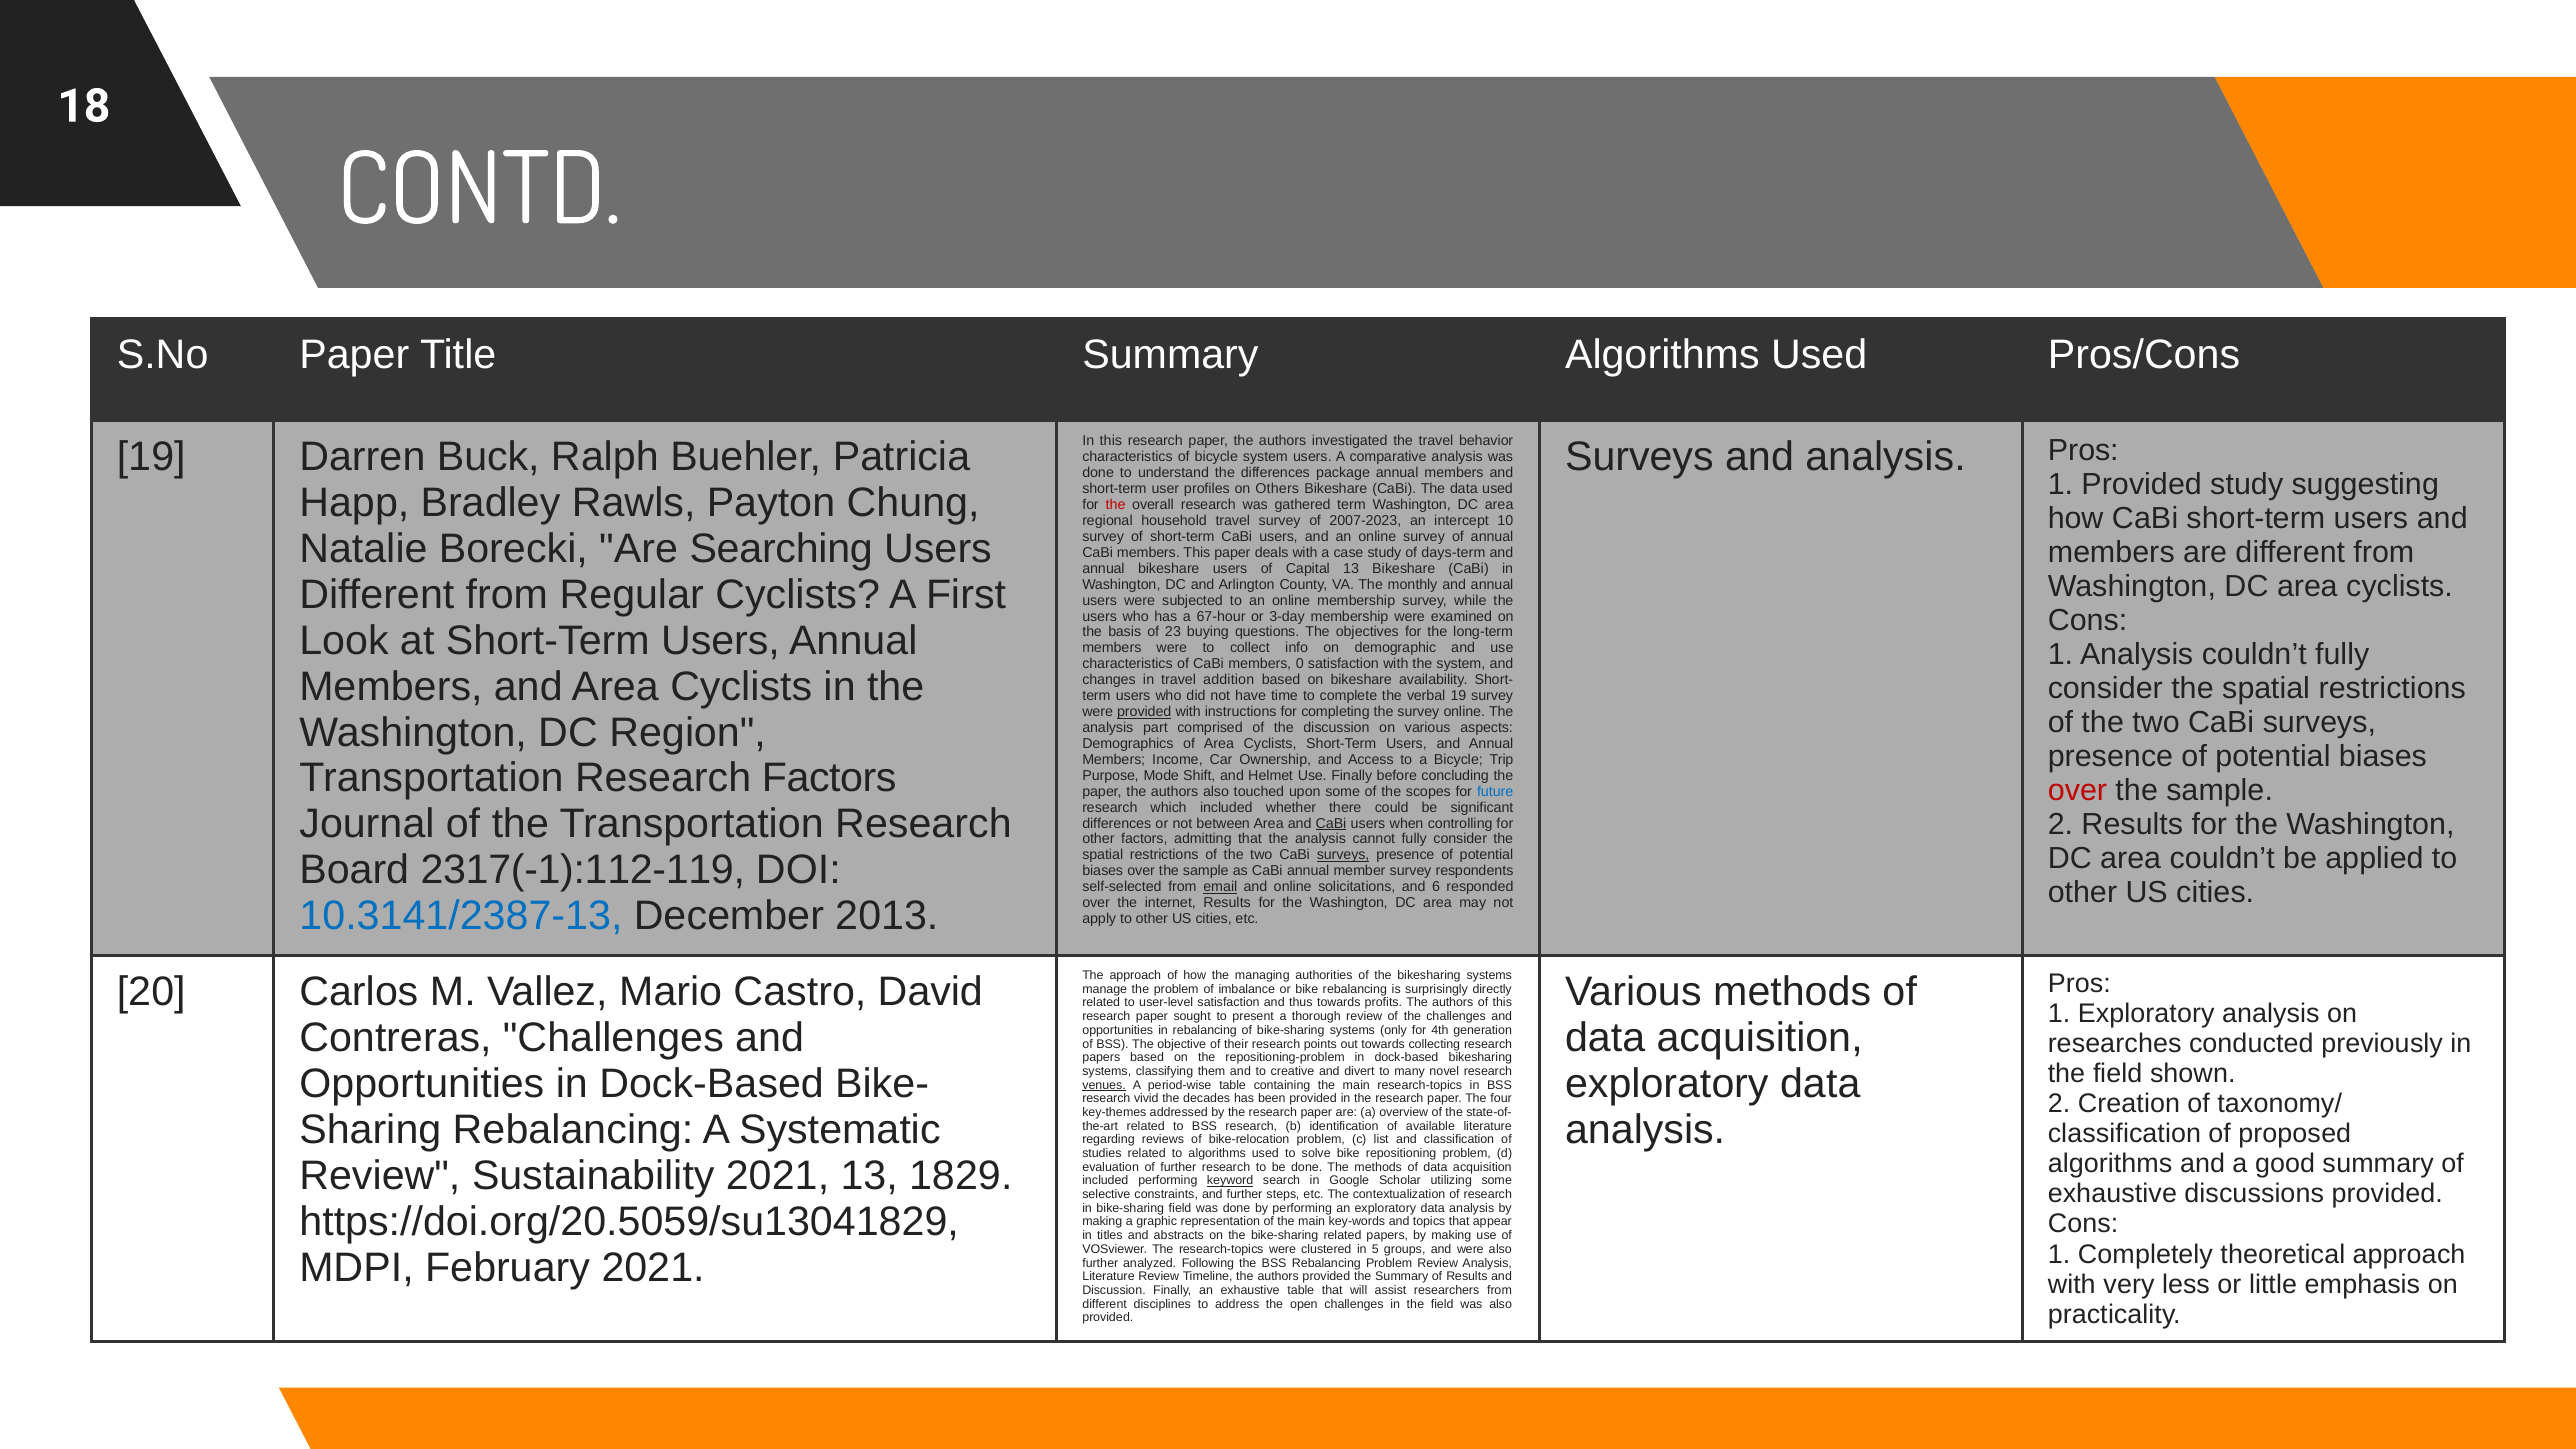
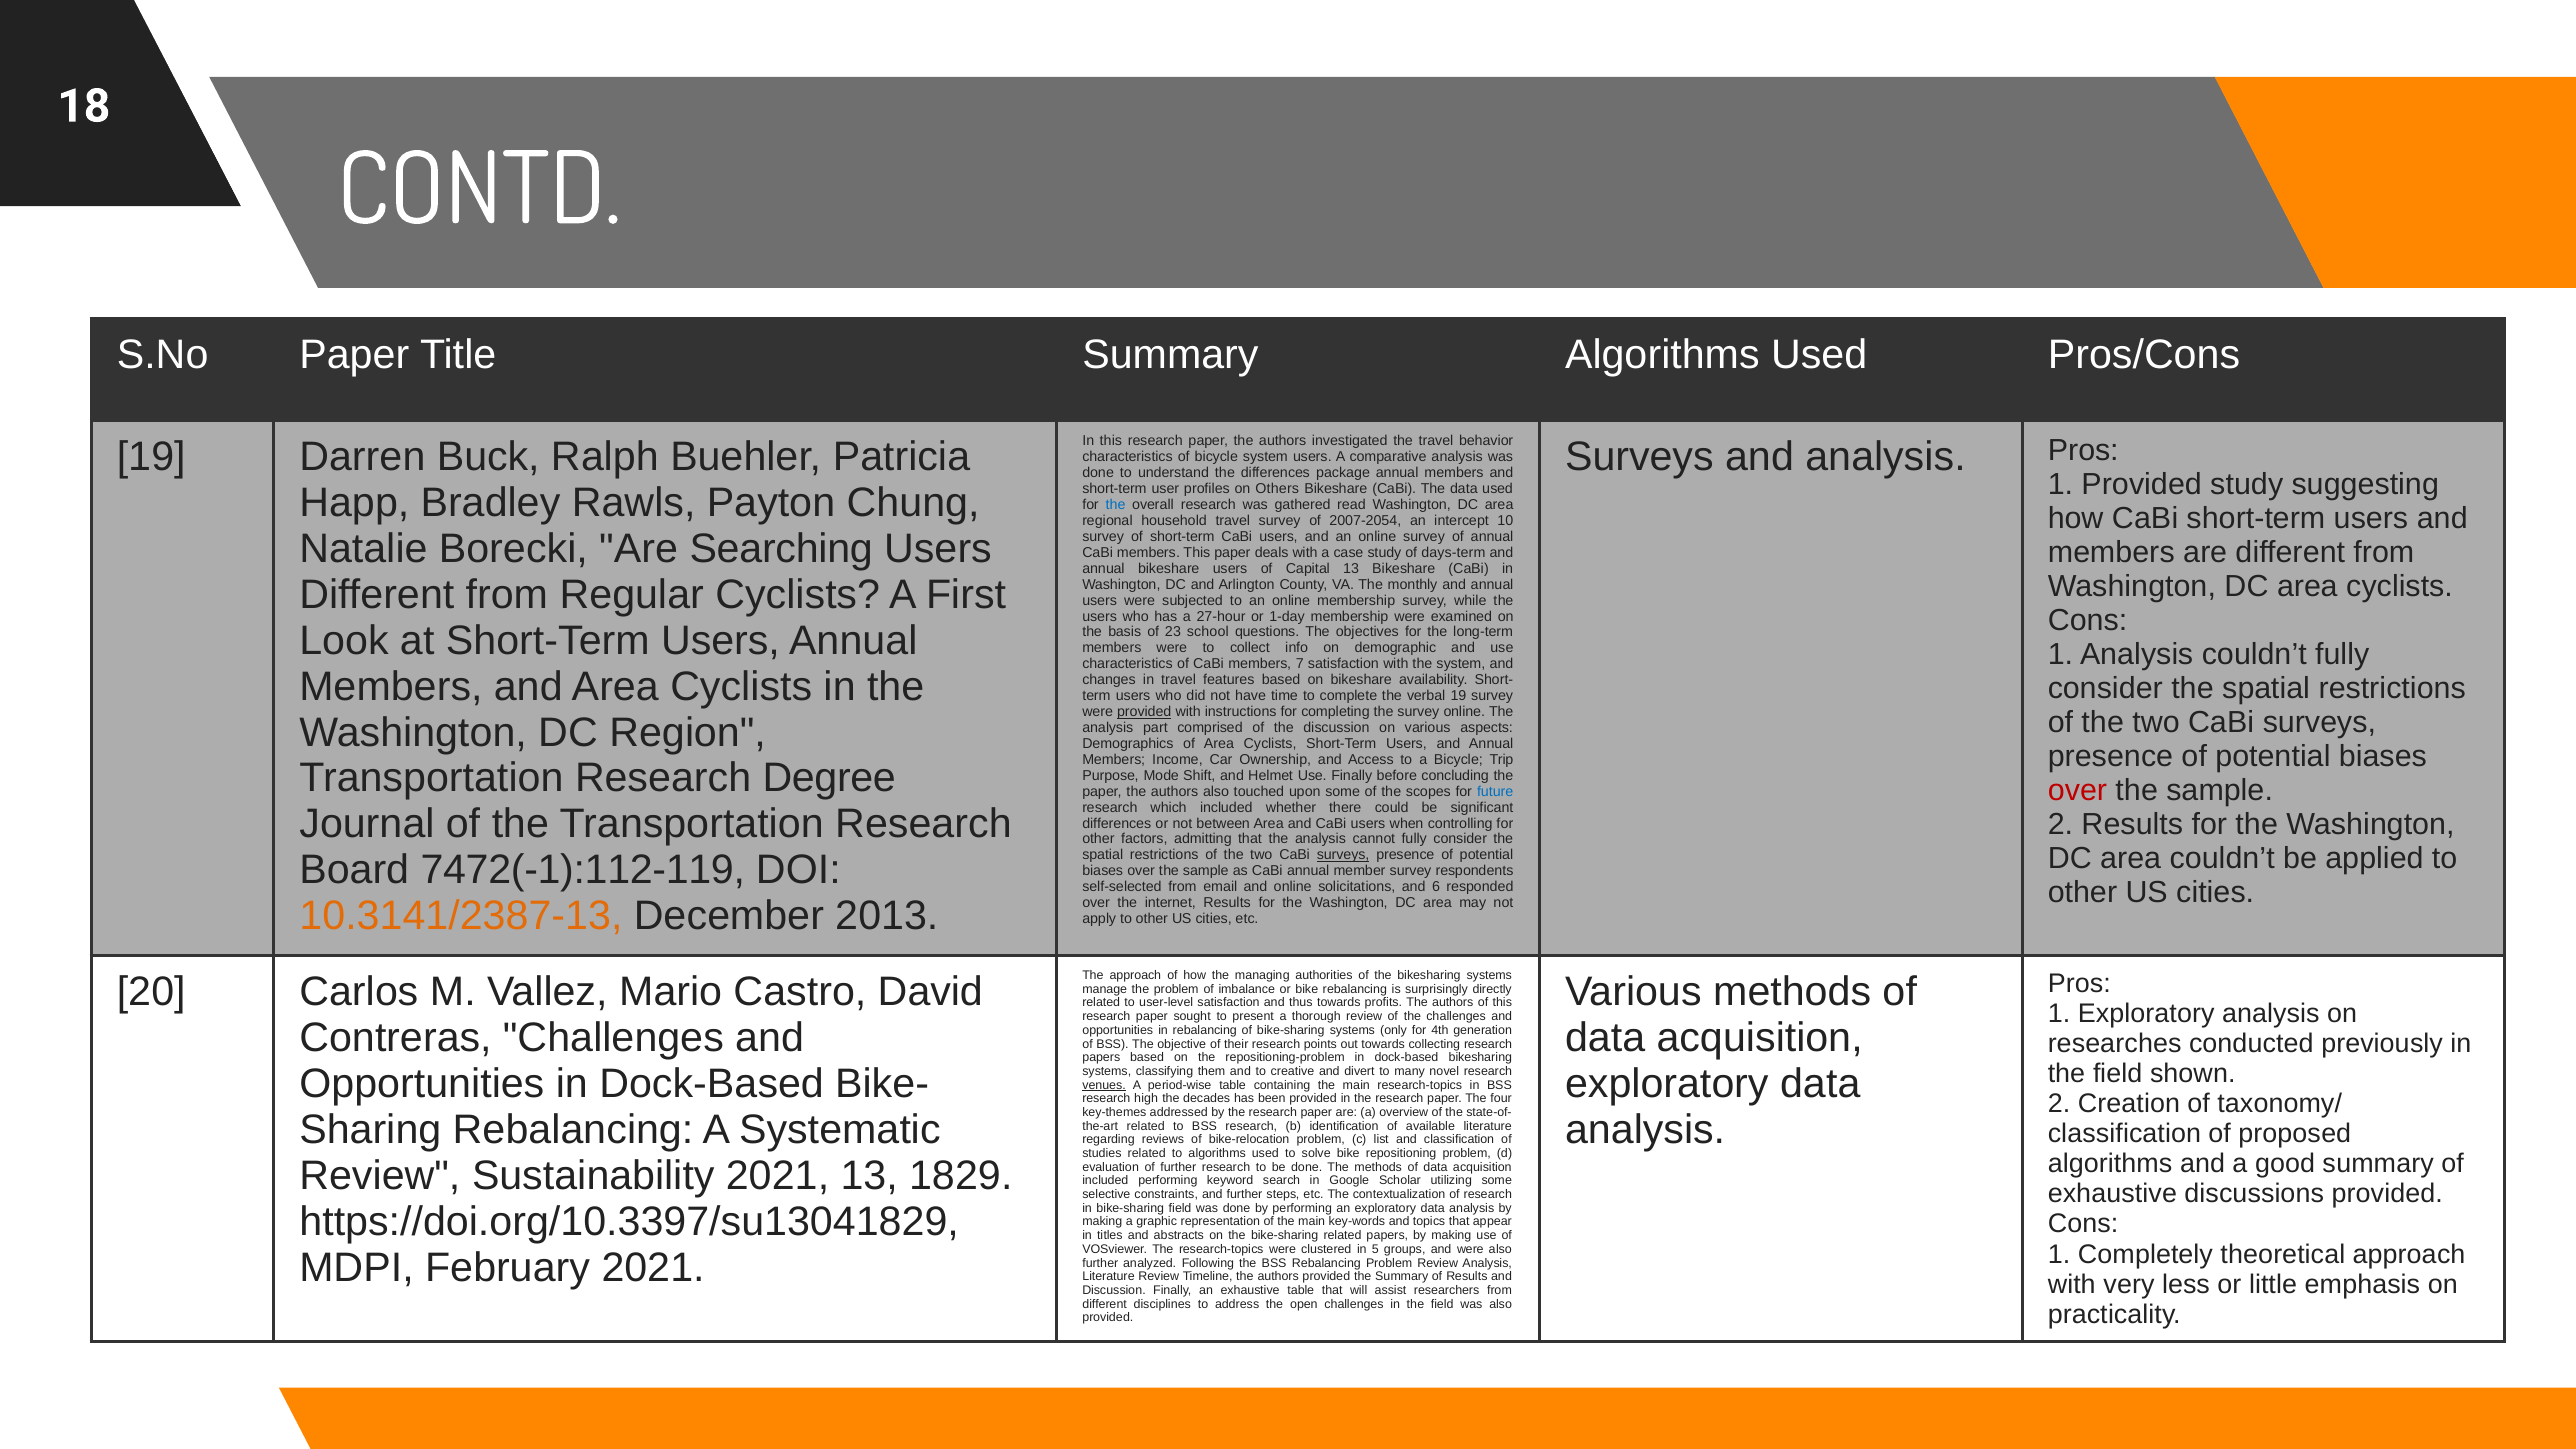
the at (1115, 505) colour: red -> blue
gathered term: term -> read
2007-2023: 2007-2023 -> 2007-2054
67-hour: 67-hour -> 27-hour
3-day: 3-day -> 1-day
buying: buying -> school
0: 0 -> 7
addition: addition -> features
Research Factors: Factors -> Degree
CaBi at (1331, 823) underline: present -> none
2317(-1):112-119: 2317(-1):112-119 -> 7472(-1):112-119
email underline: present -> none
10.3141/2387-13 colour: blue -> orange
vivid: vivid -> high
keyword underline: present -> none
https://doi.org/20.5059/su13041829: https://doi.org/20.5059/su13041829 -> https://doi.org/10.3397/su13041829
